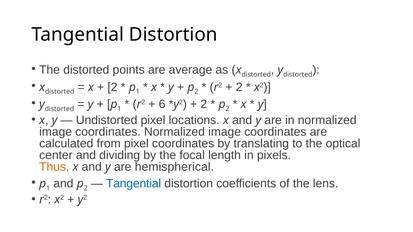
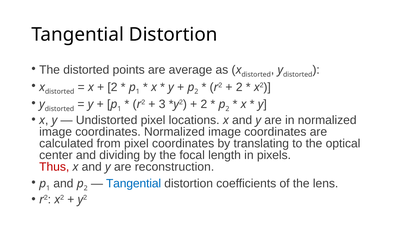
6: 6 -> 3
Thus colour: orange -> red
hemispherical: hemispherical -> reconstruction
